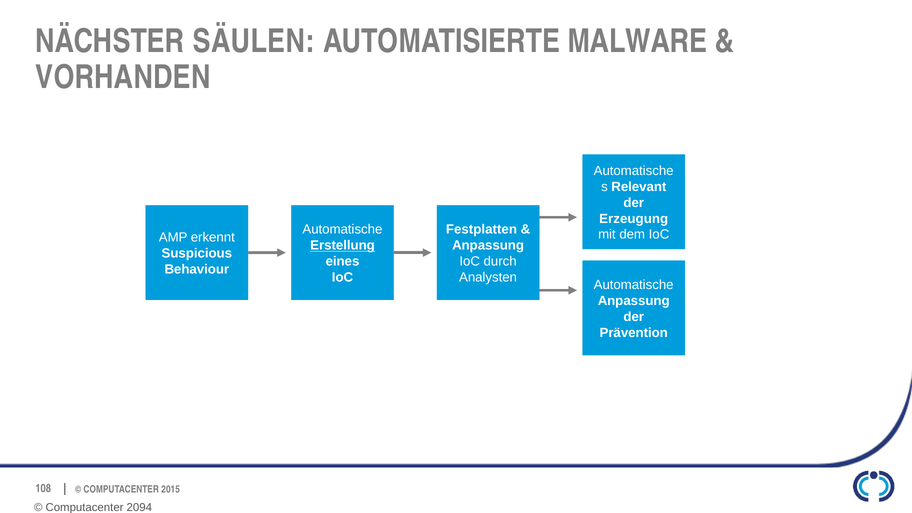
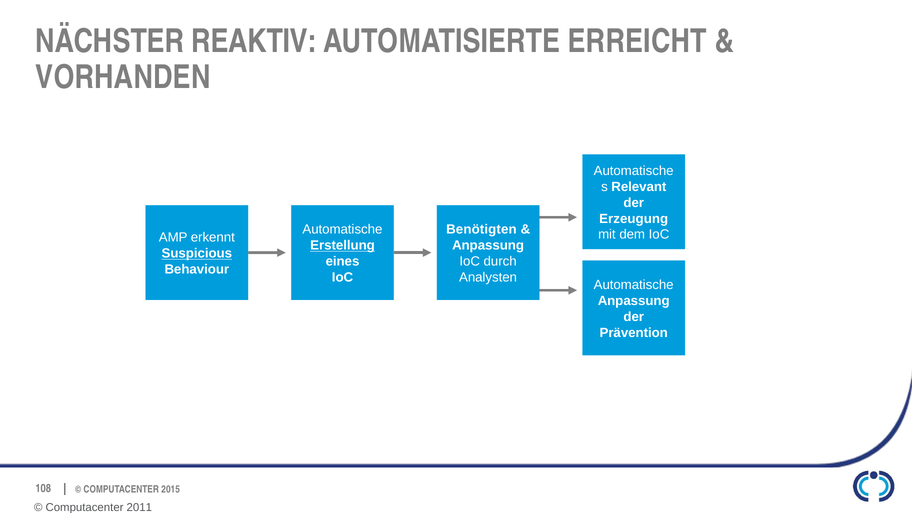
SÄULEN: SÄULEN -> REAKTIV
MALWARE: MALWARE -> ERREICHT
Festplatten: Festplatten -> Benötigten
Suspicious underline: none -> present
2094: 2094 -> 2011
